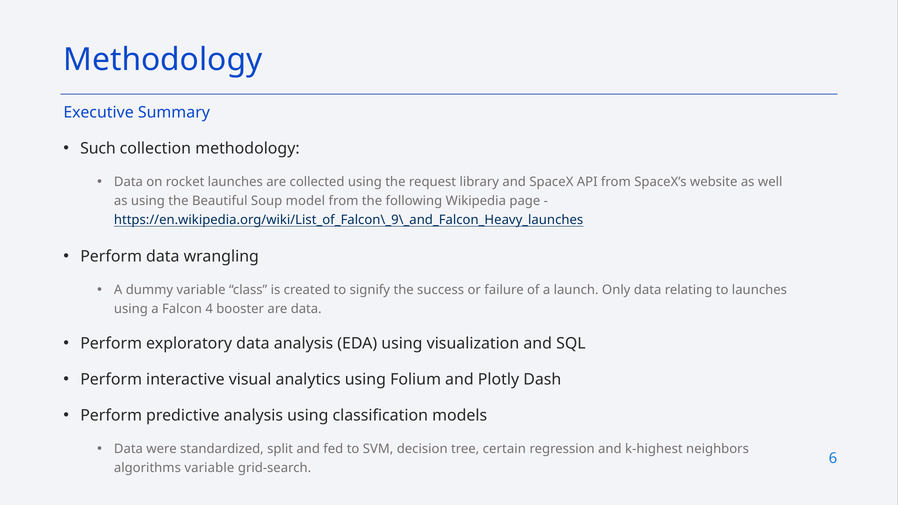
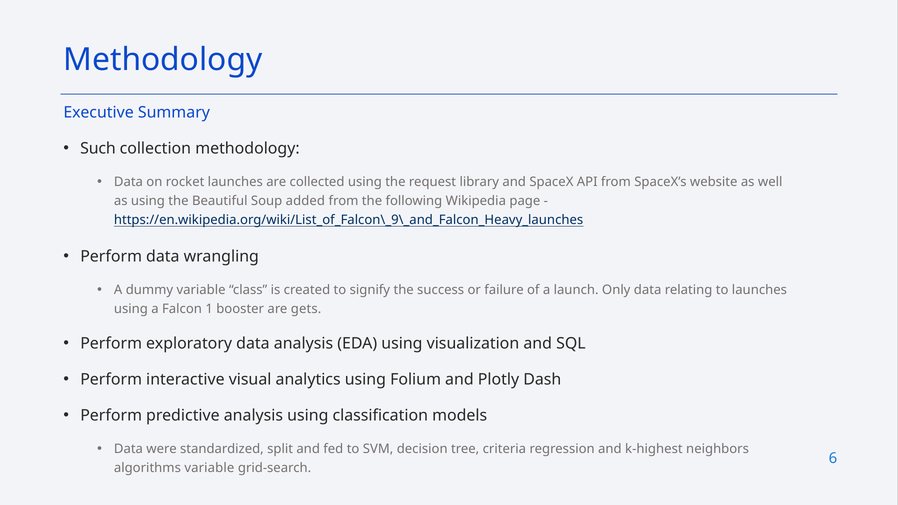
model: model -> added
4: 4 -> 1
are data: data -> gets
certain: certain -> criteria
